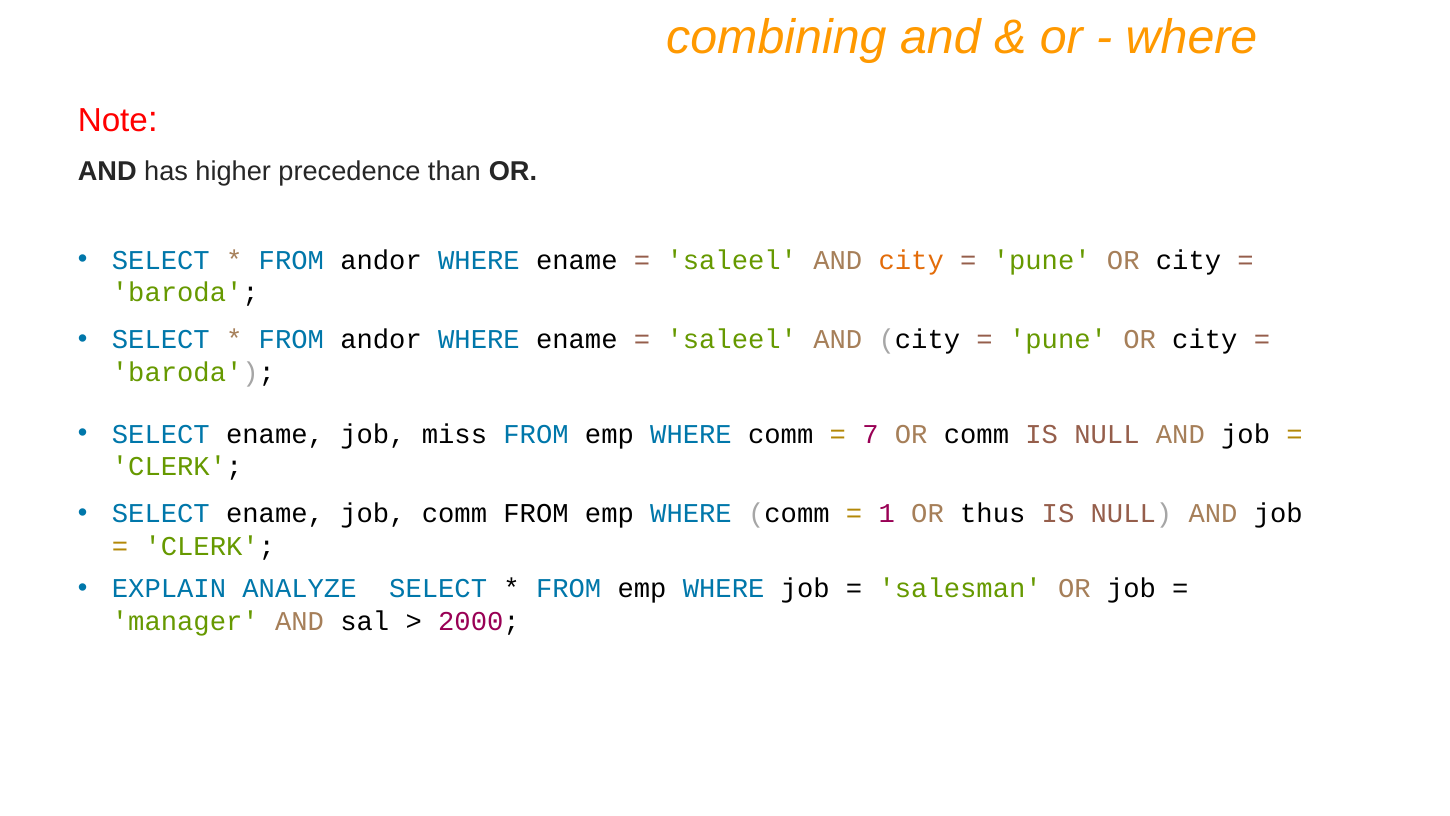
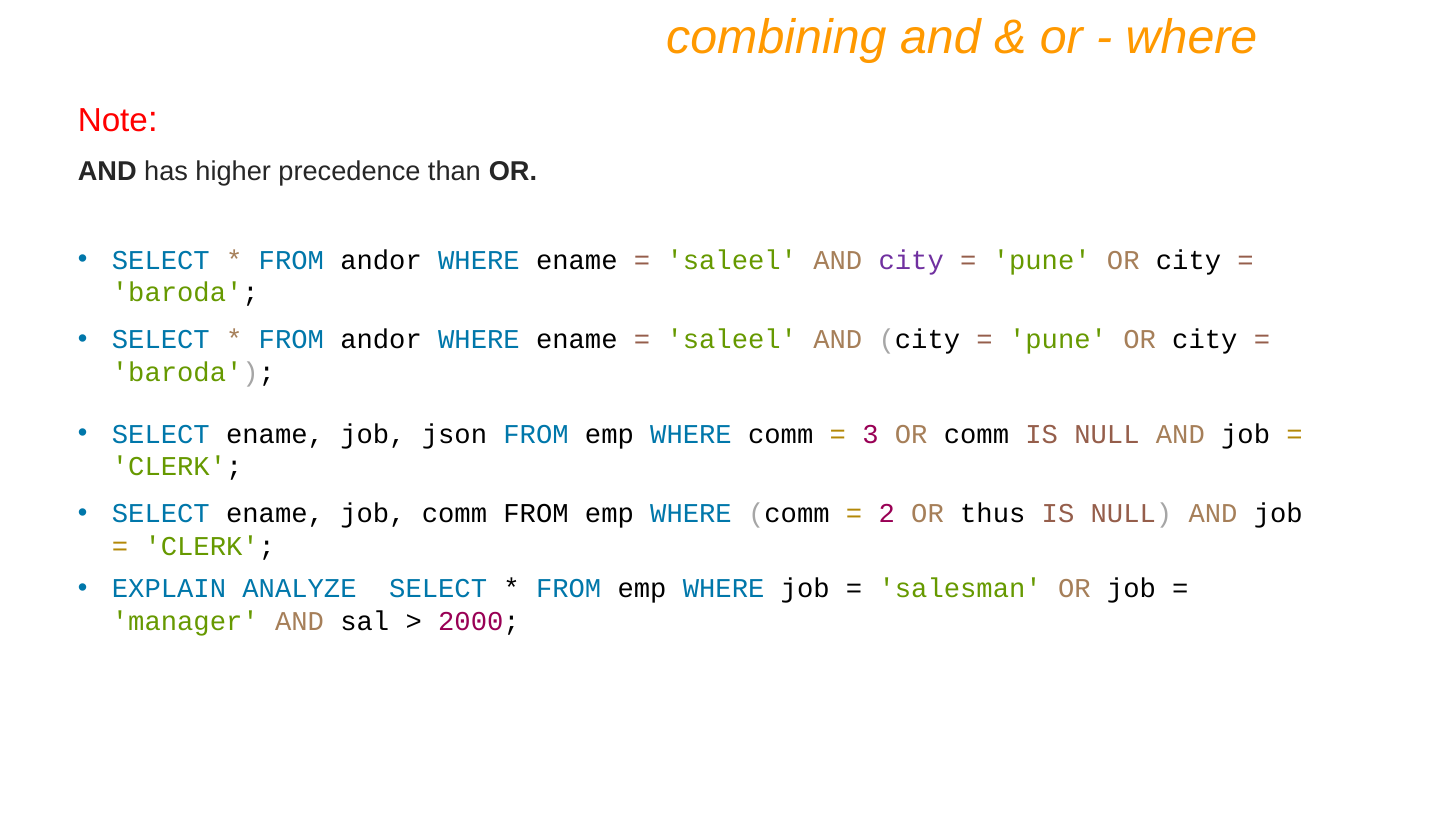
city at (911, 260) colour: orange -> purple
miss: miss -> json
7: 7 -> 3
1: 1 -> 2
